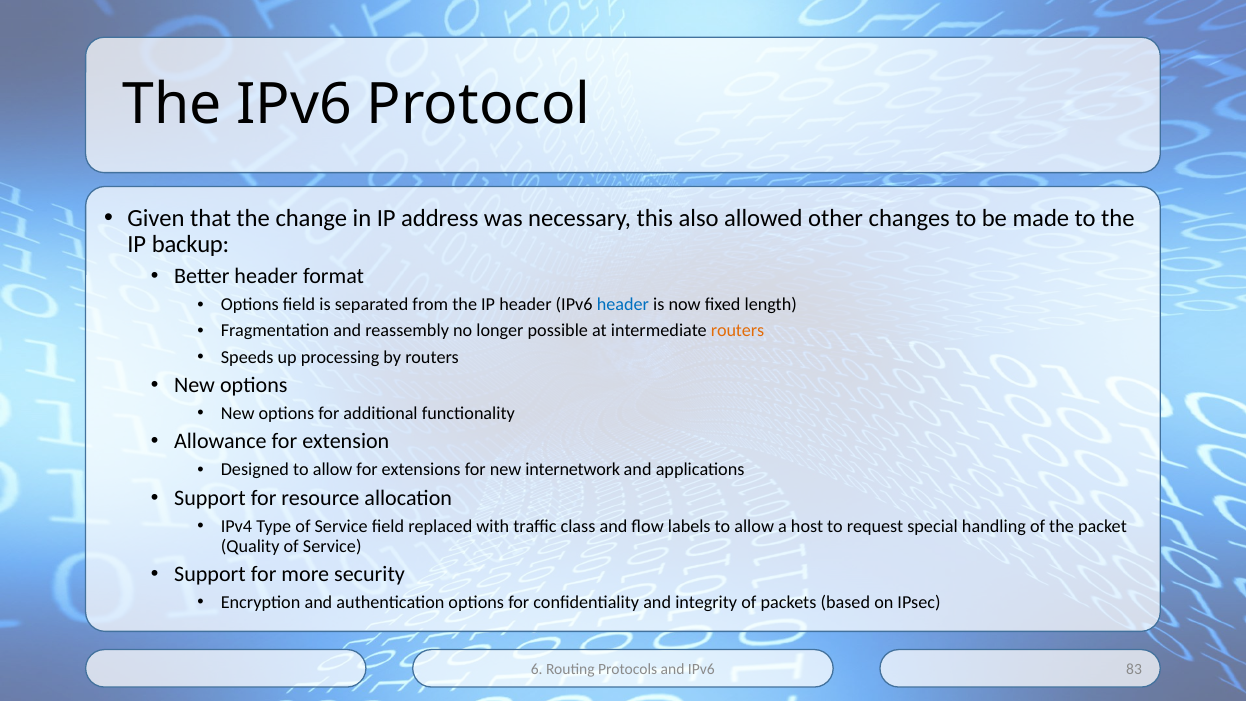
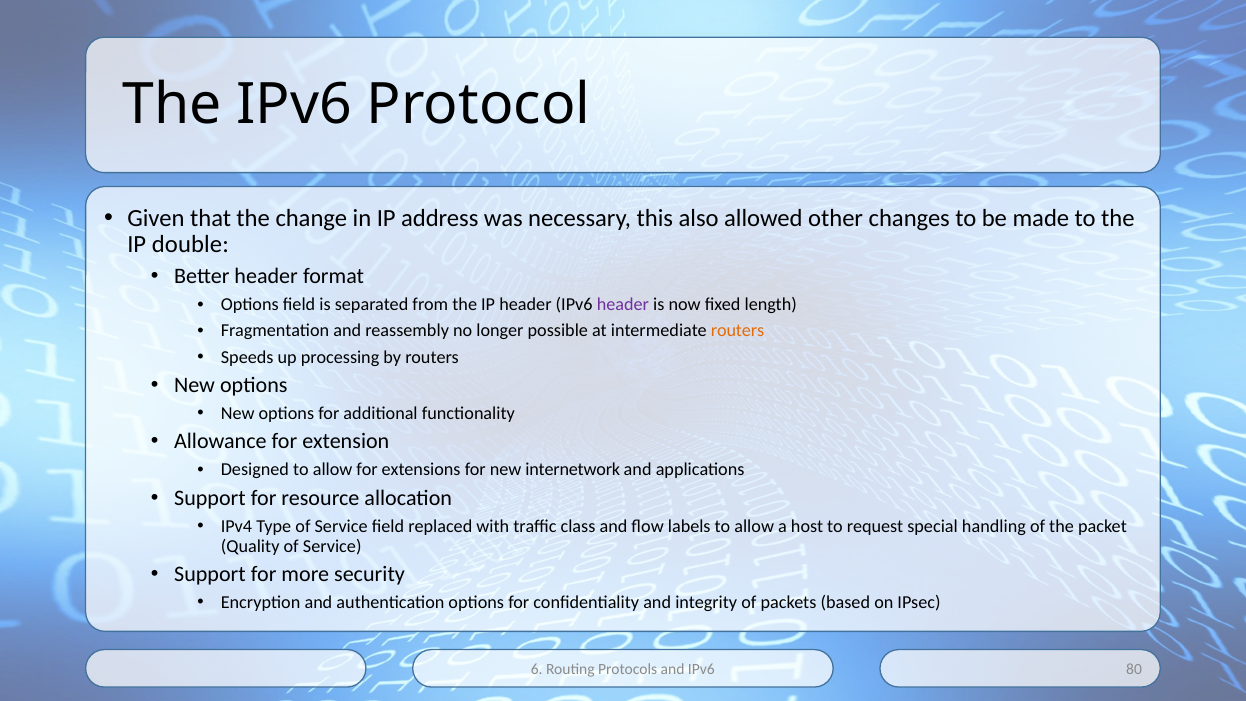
backup: backup -> double
header at (623, 305) colour: blue -> purple
83: 83 -> 80
